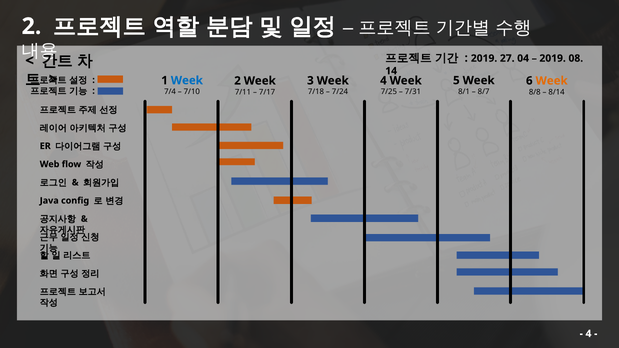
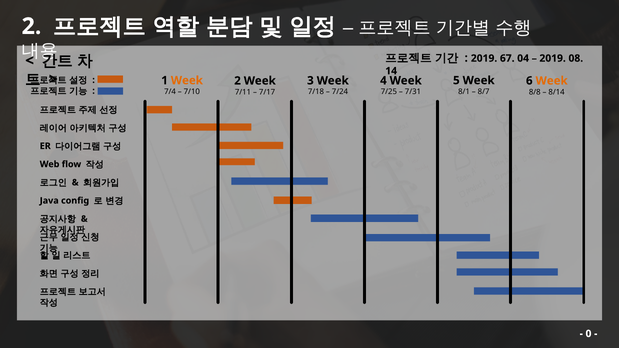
27: 27 -> 67
Week at (187, 80) colour: blue -> orange
4 at (588, 334): 4 -> 0
